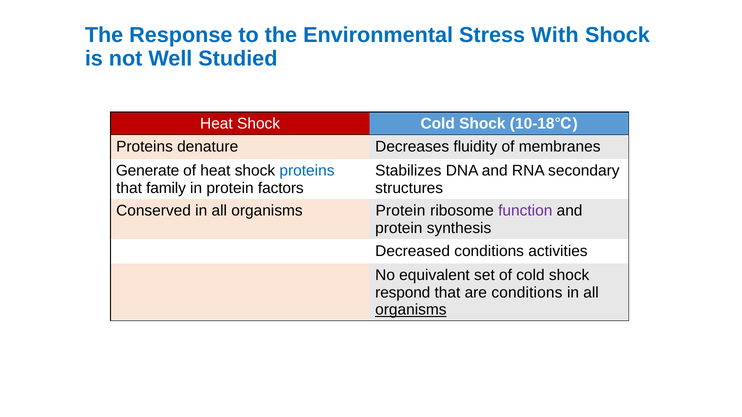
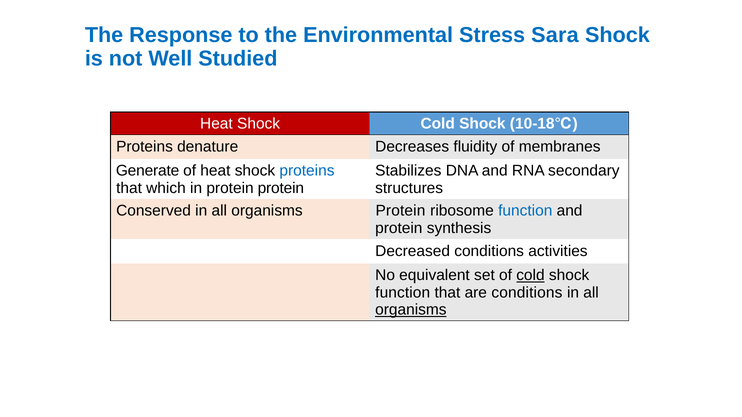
With: With -> Sara
family: family -> which
protein factors: factors -> protein
function at (525, 211) colour: purple -> blue
cold at (530, 275) underline: none -> present
respond at (403, 293): respond -> function
